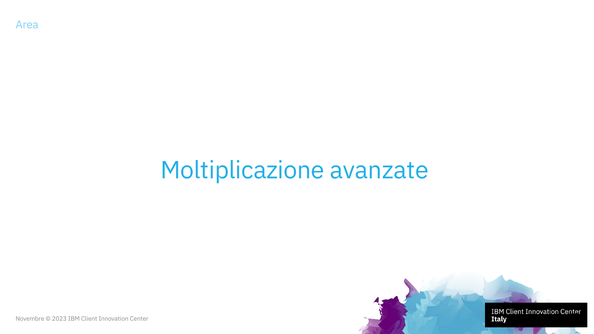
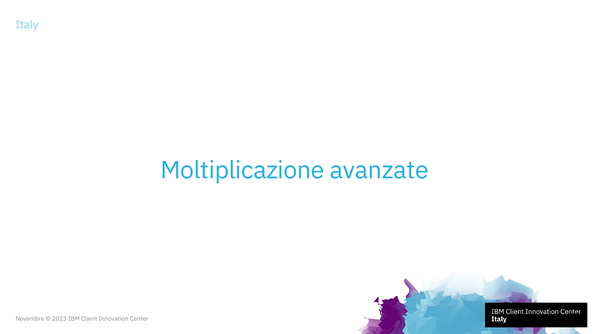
Area: Area -> Italy
